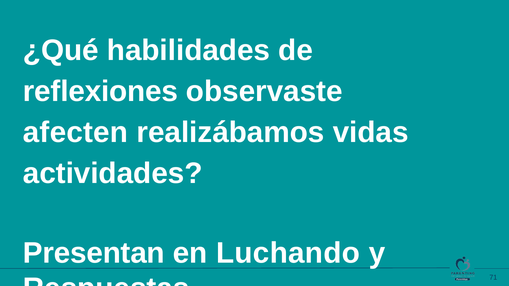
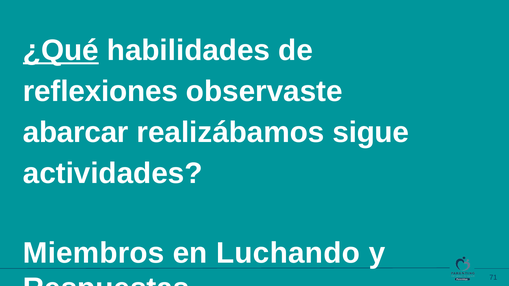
¿Qué underline: none -> present
afecten: afecten -> abarcar
vidas: vidas -> sigue
Presentan: Presentan -> Miembros
